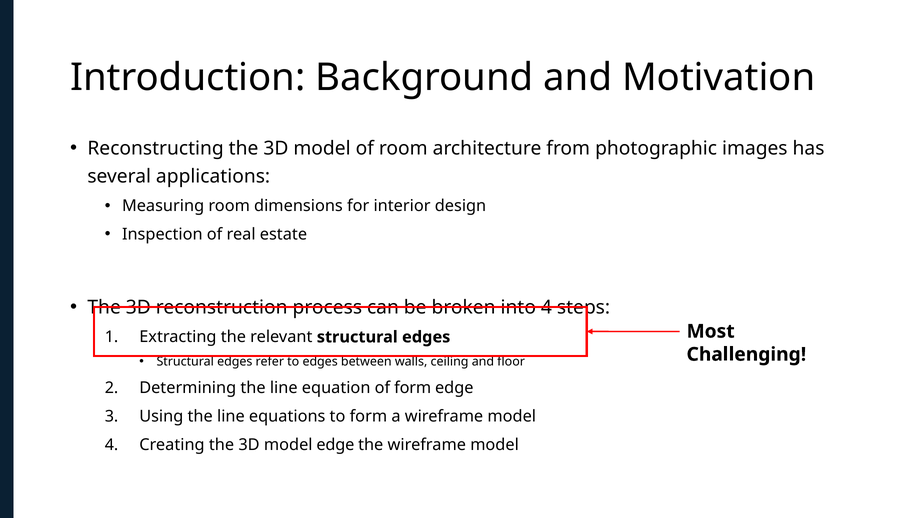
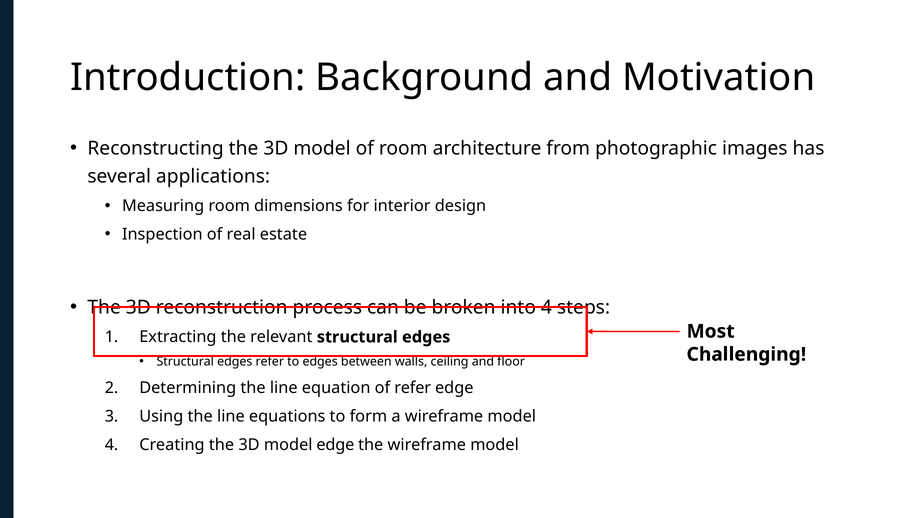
of form: form -> refer
